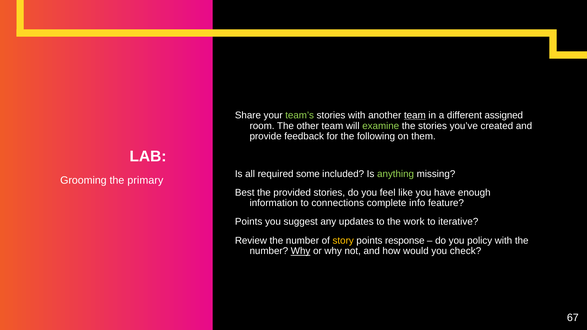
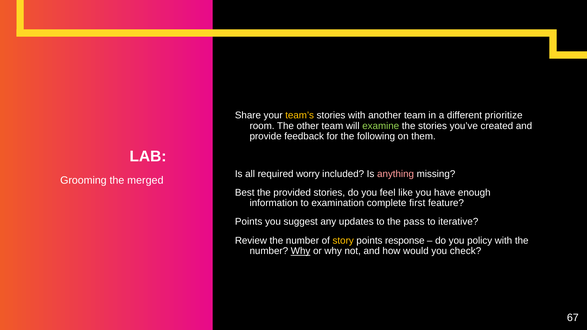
team’s colour: light green -> yellow
team at (415, 115) underline: present -> none
assigned: assigned -> prioritize
some: some -> worry
anything colour: light green -> pink
primary: primary -> merged
connections: connections -> examination
info: info -> first
work: work -> pass
